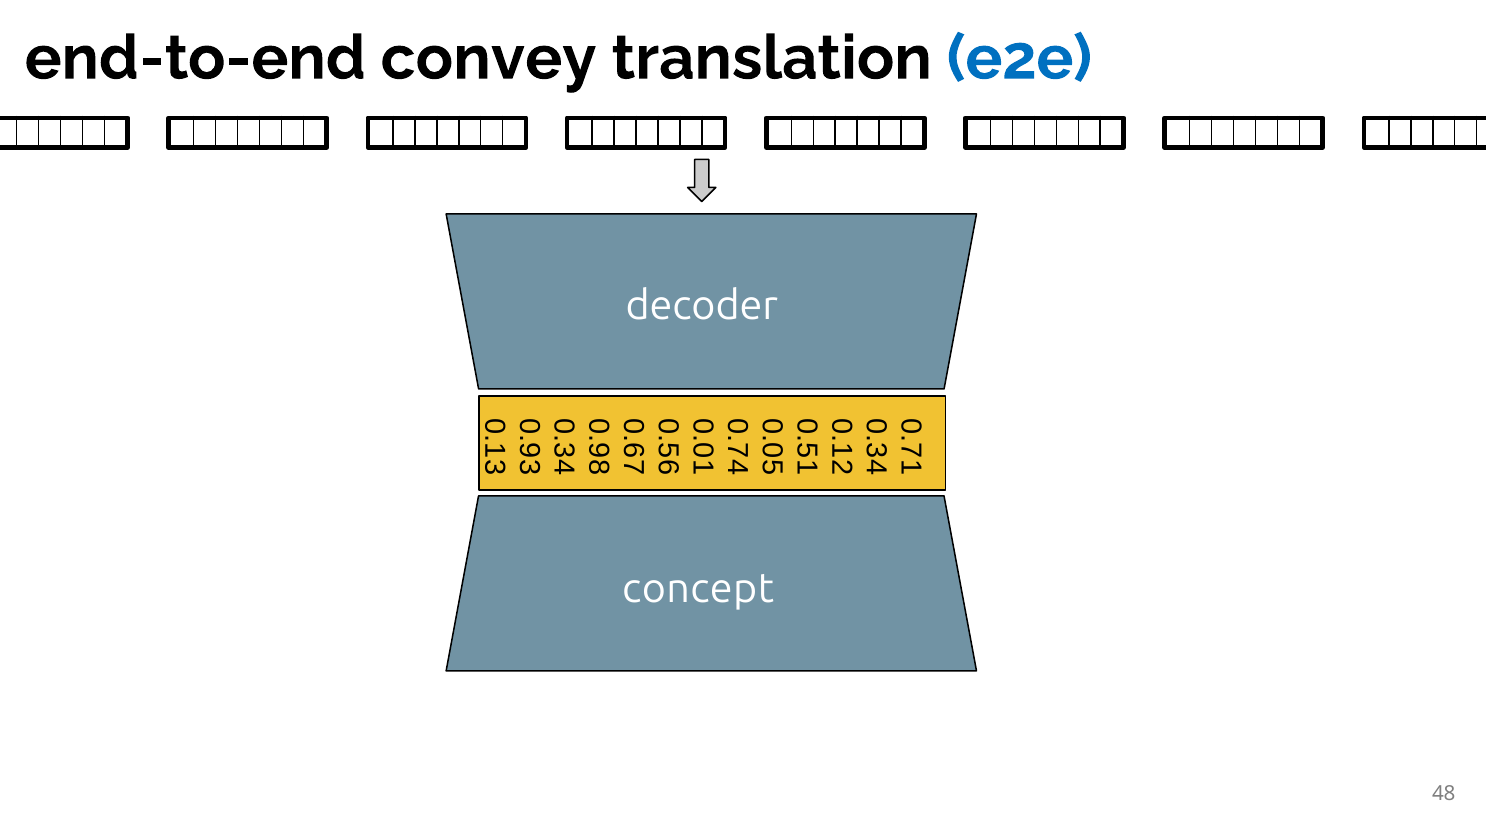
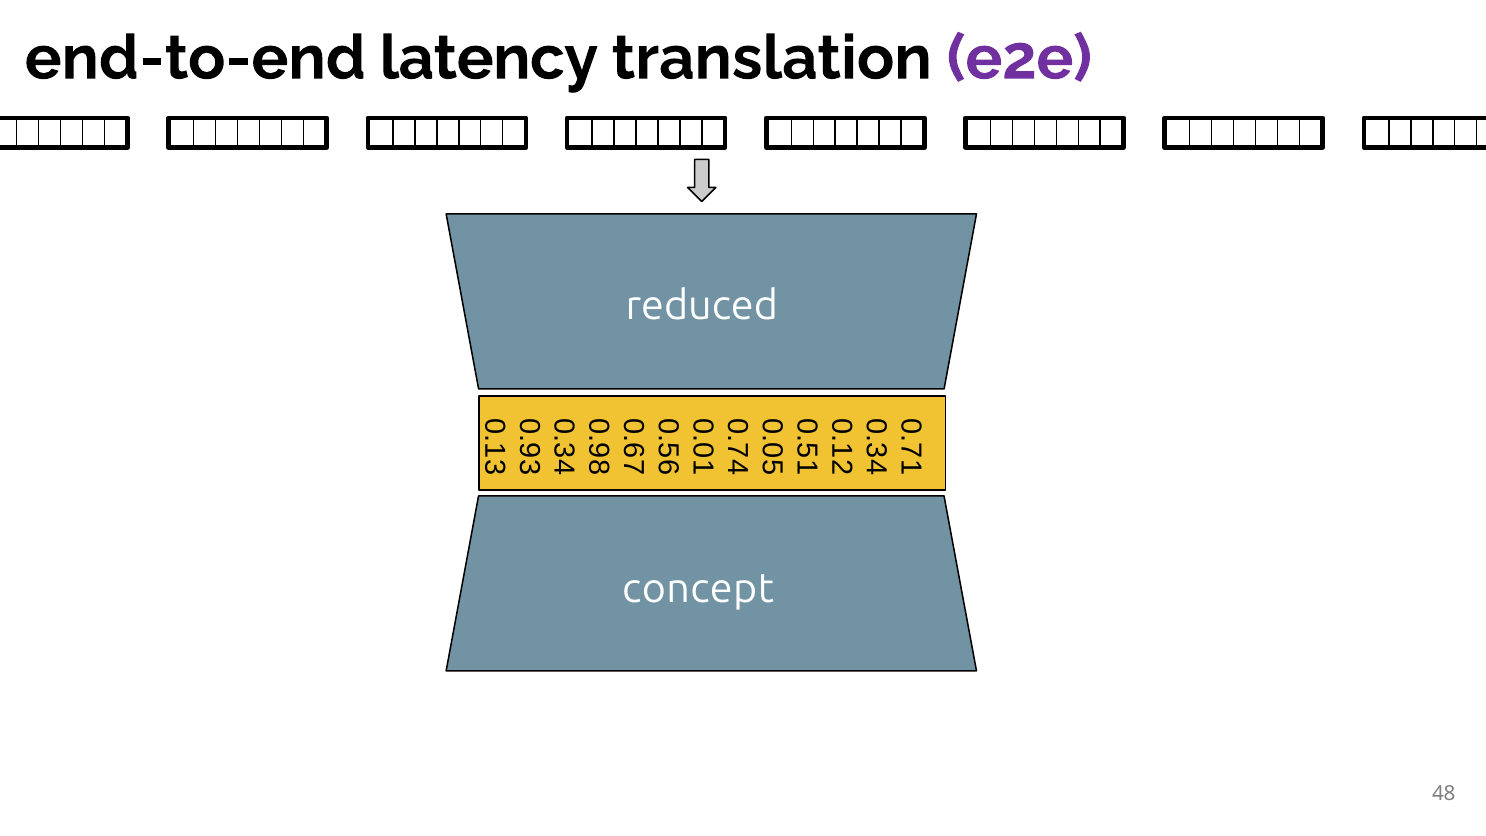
convey: convey -> latency
e2e colour: blue -> purple
decoder: decoder -> reduced
